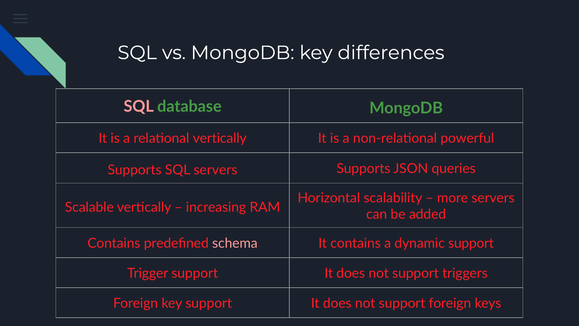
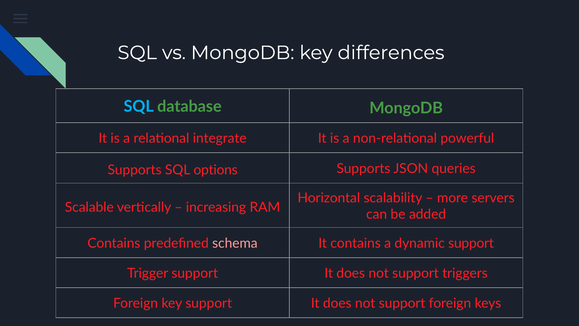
SQL at (139, 106) colour: pink -> light blue
relational vertically: vertically -> integrate
SQL servers: servers -> options
